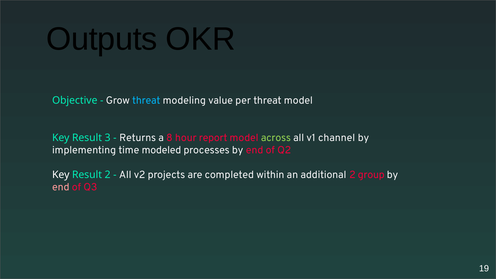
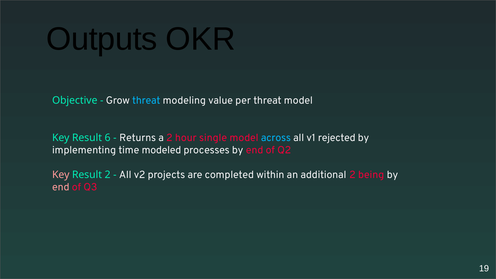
3: 3 -> 6
a 8: 8 -> 2
report: report -> single
across colour: light green -> light blue
channel: channel -> rejected
Key at (61, 175) colour: white -> pink
group: group -> being
